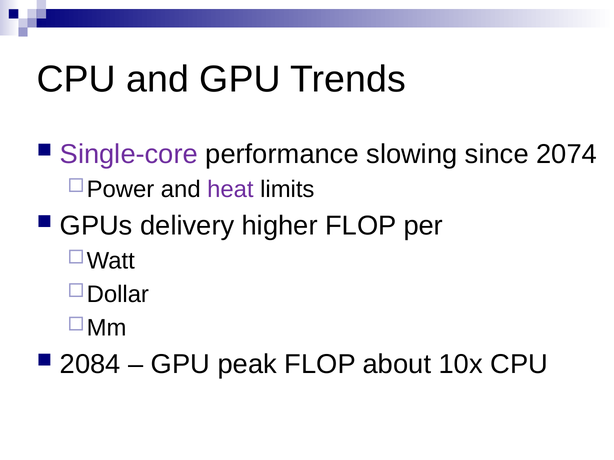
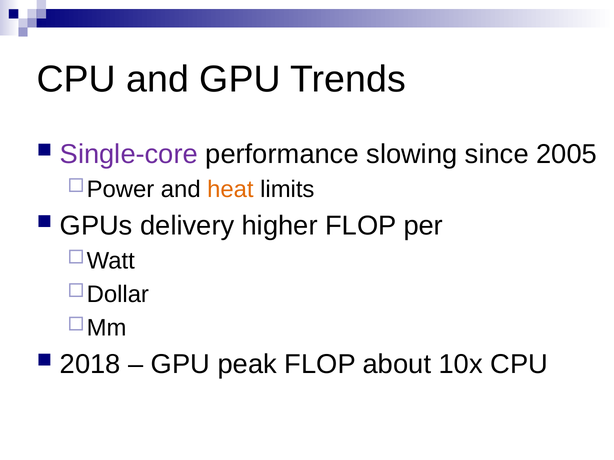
2074: 2074 -> 2005
heat colour: purple -> orange
2084: 2084 -> 2018
